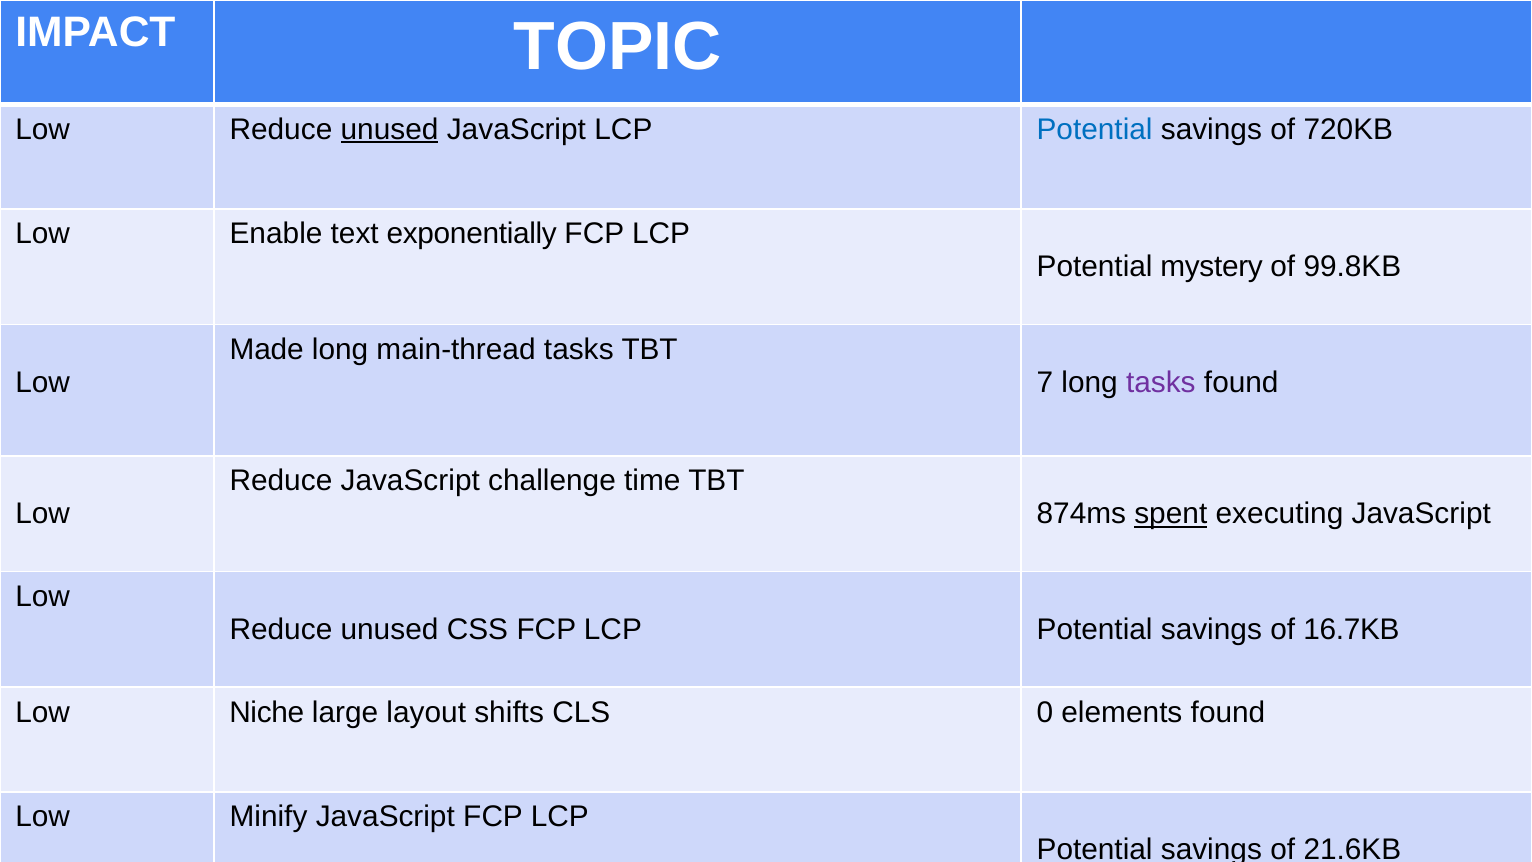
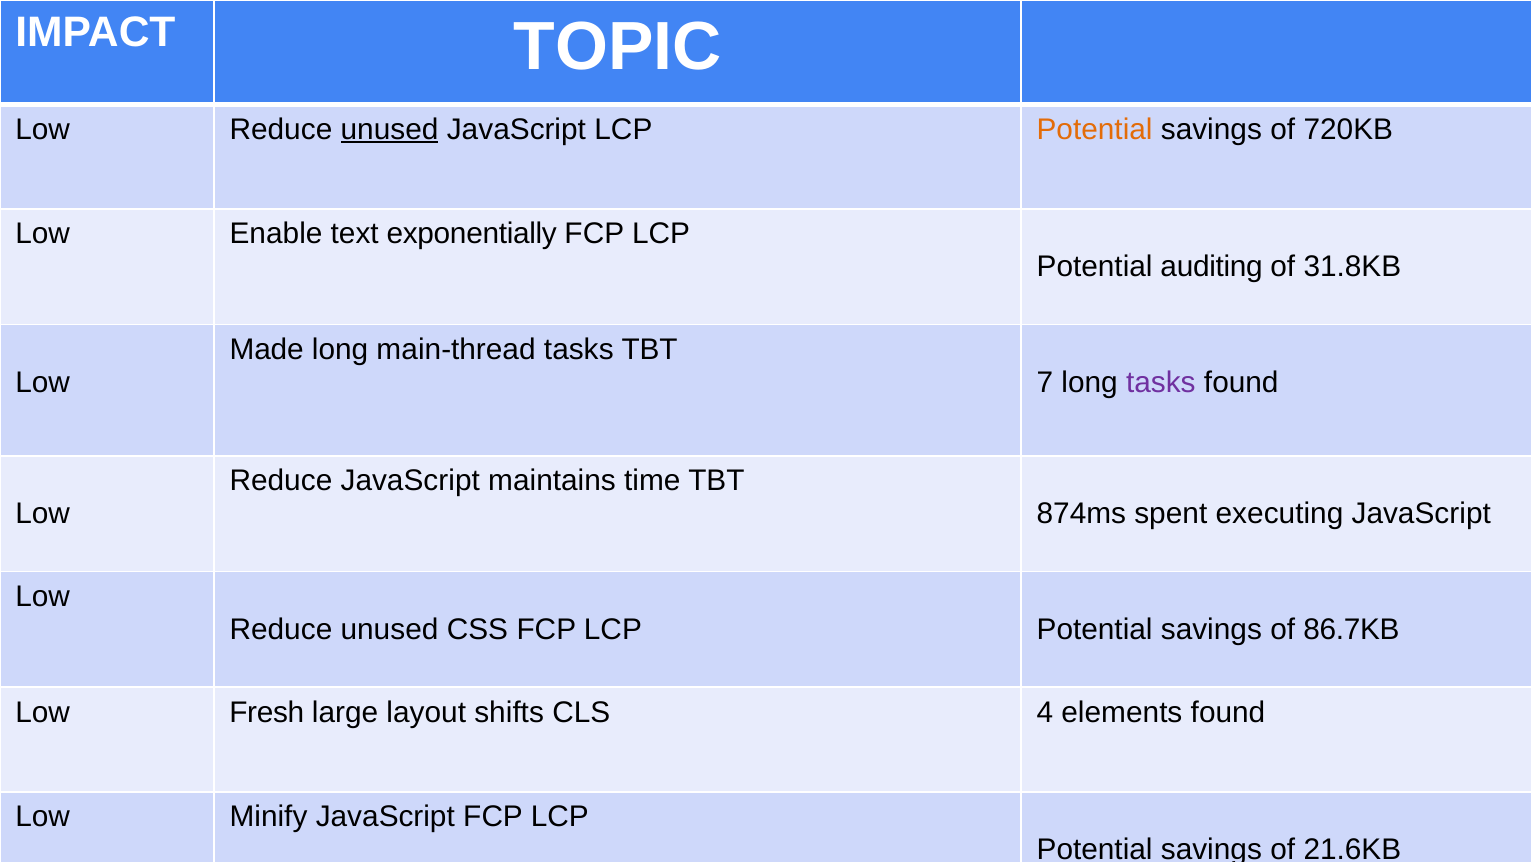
Potential at (1095, 129) colour: blue -> orange
mystery: mystery -> auditing
99.8KB: 99.8KB -> 31.8KB
challenge: challenge -> maintains
spent underline: present -> none
16.7KB: 16.7KB -> 86.7KB
Niche: Niche -> Fresh
0: 0 -> 4
